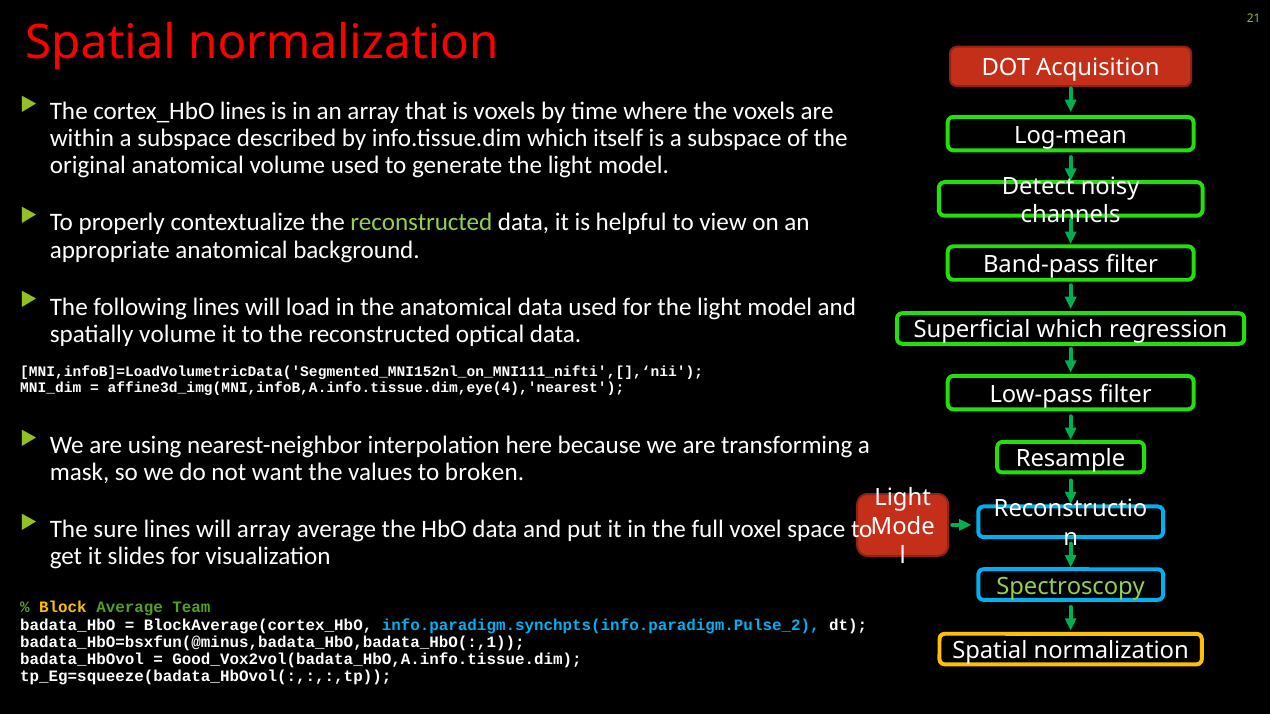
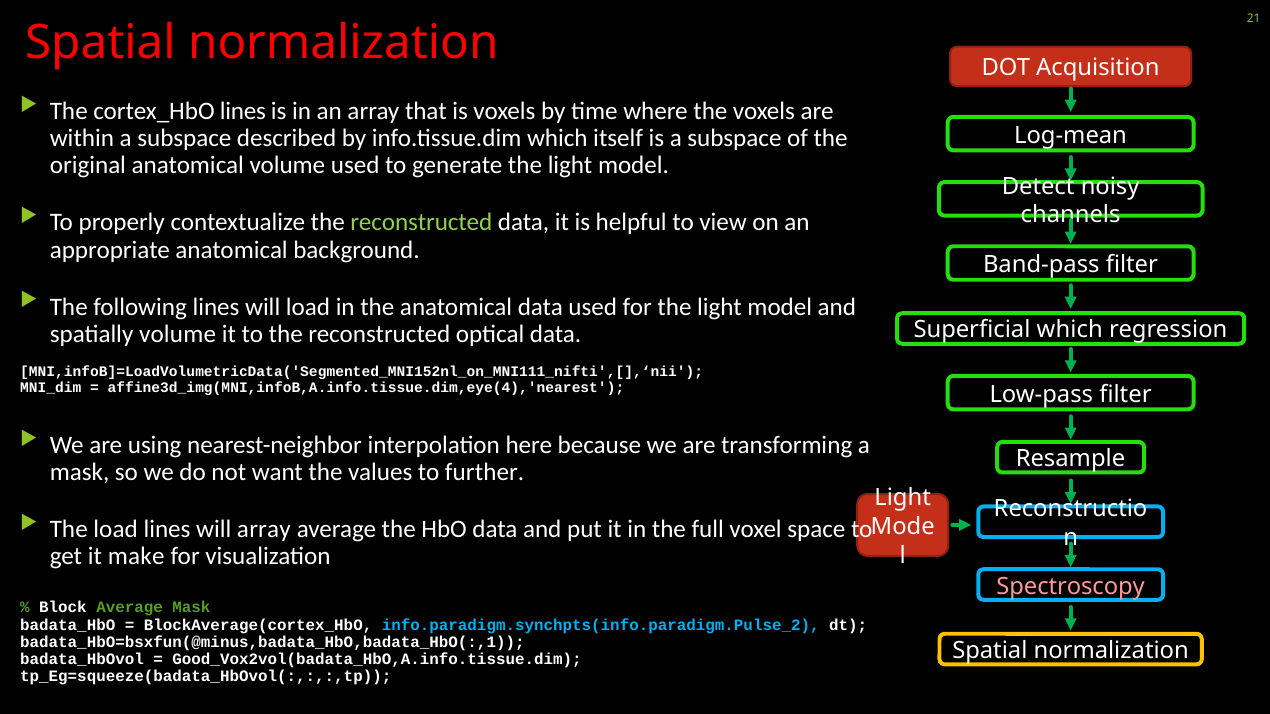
broken: broken -> further
The sure: sure -> load
slides: slides -> make
Spectroscopy colour: light green -> pink
Block colour: yellow -> white
Average Team: Team -> Mask
